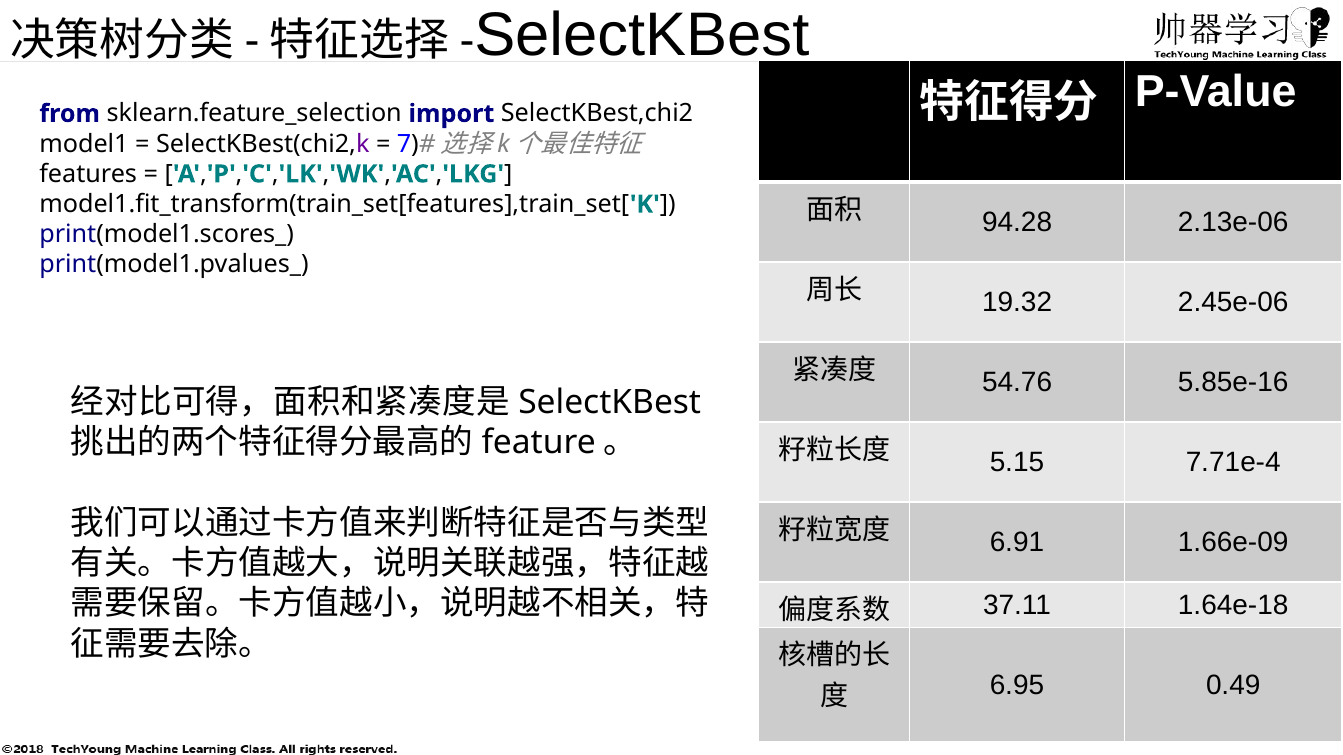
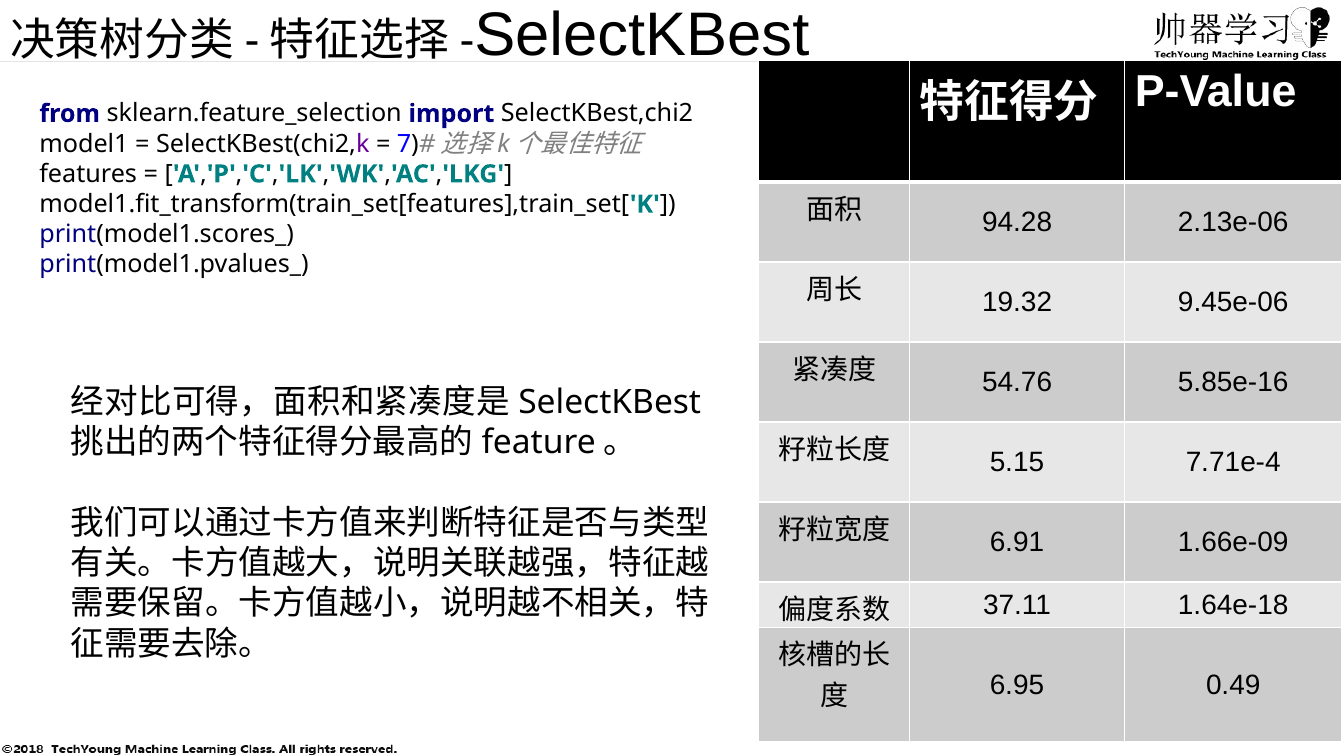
2.45e-06: 2.45e-06 -> 9.45e-06
